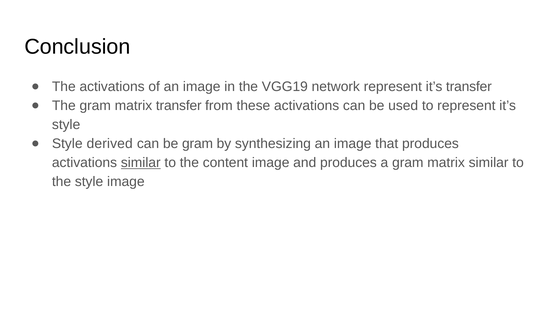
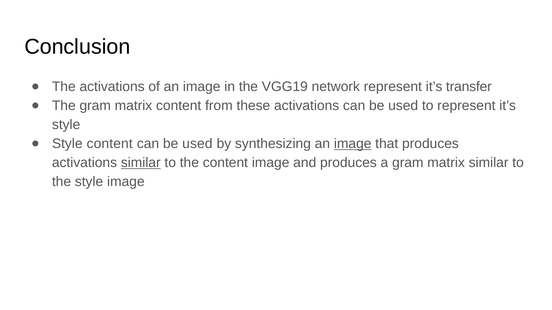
matrix transfer: transfer -> content
Style derived: derived -> content
gram at (198, 144): gram -> used
image at (353, 144) underline: none -> present
